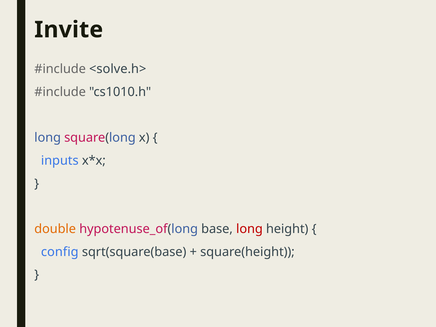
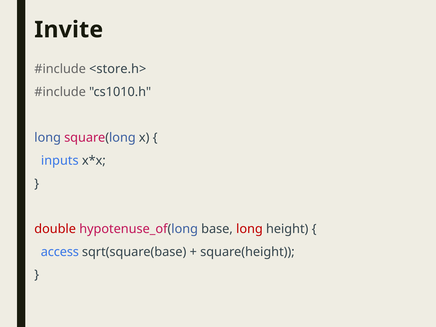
<solve.h>: <solve.h> -> <store.h>
double colour: orange -> red
config: config -> access
